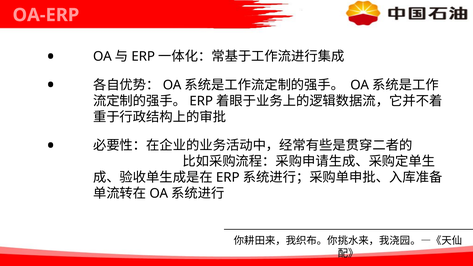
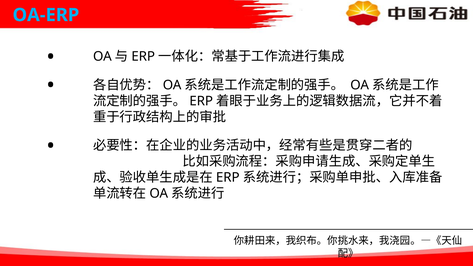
OA-ERP colour: pink -> light blue
